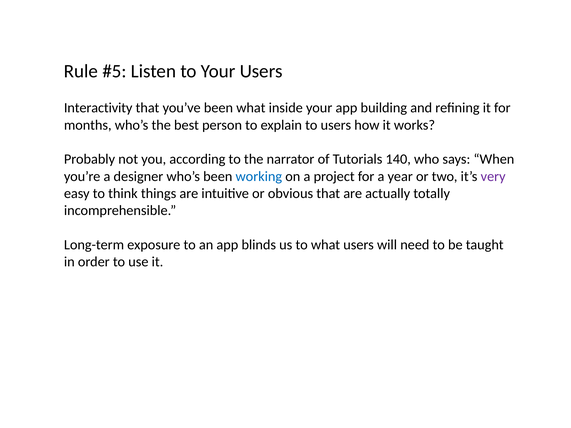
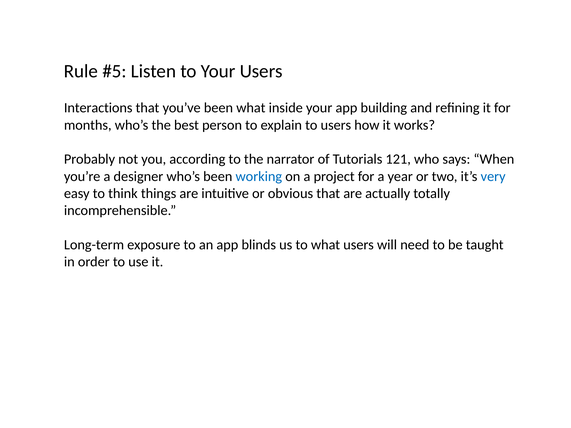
Interactivity: Interactivity -> Interactions
140: 140 -> 121
very colour: purple -> blue
